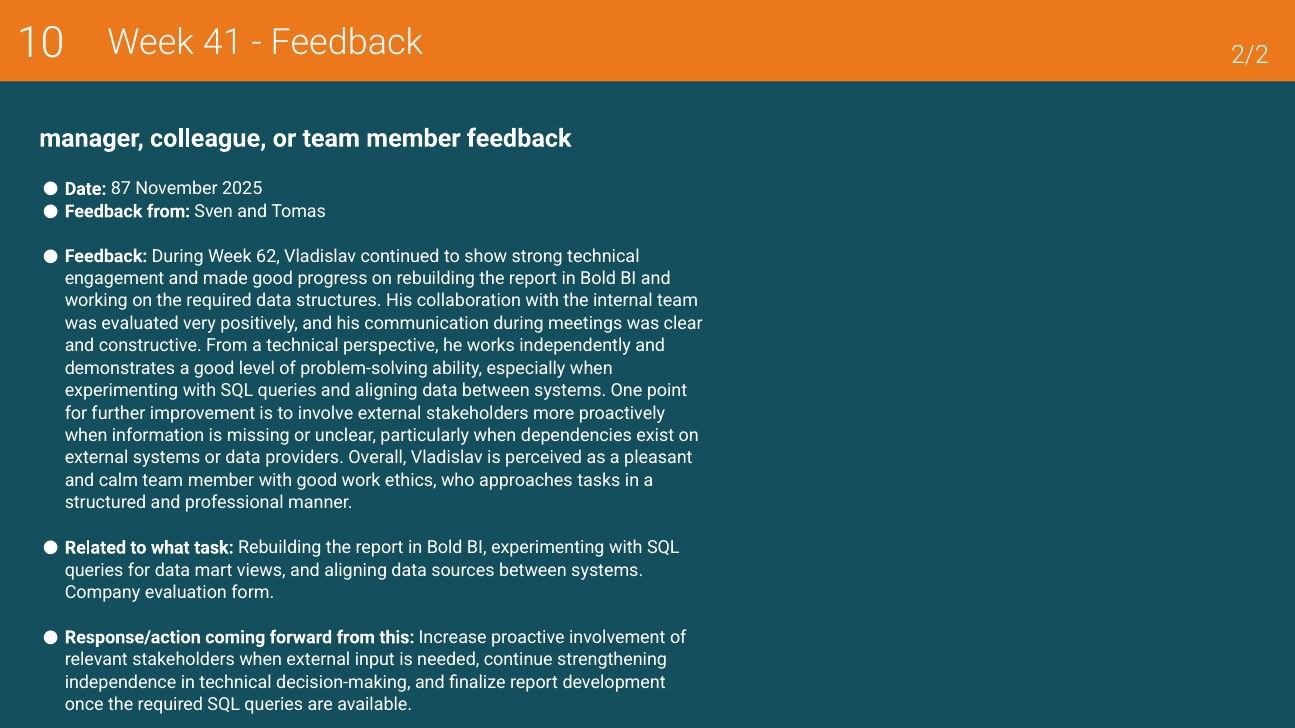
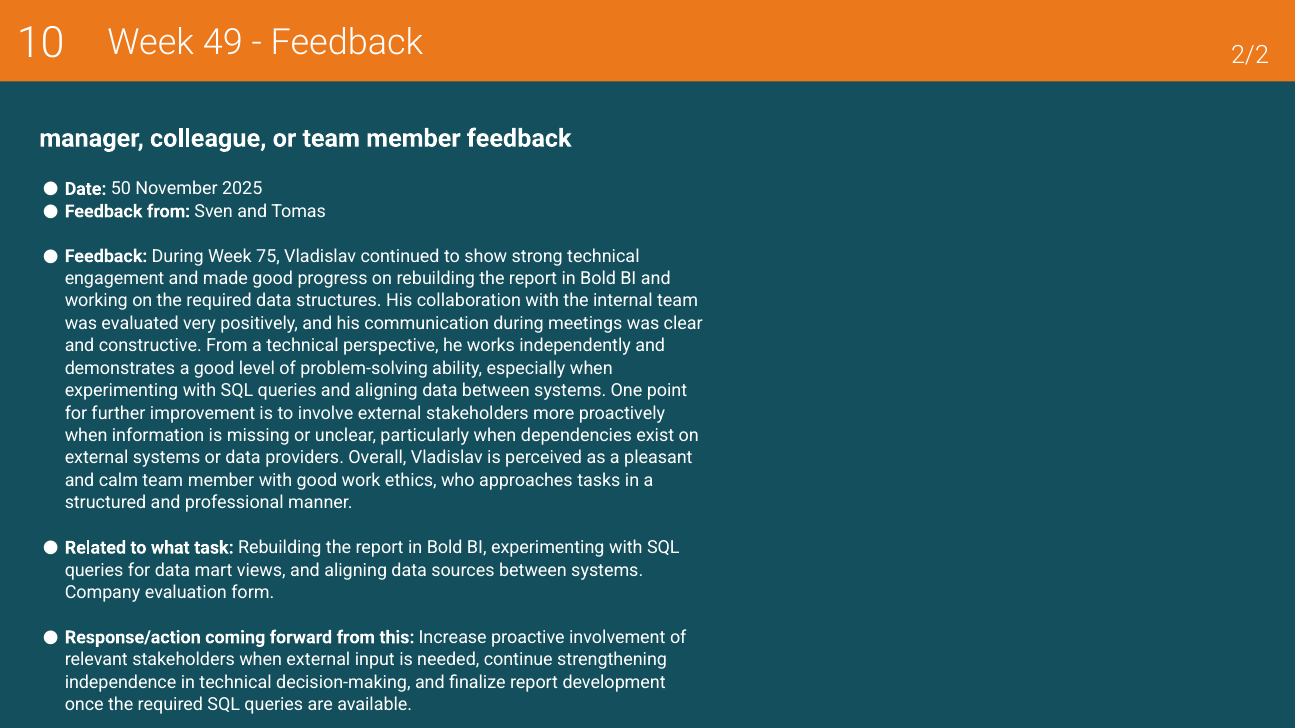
41: 41 -> 49
87: 87 -> 50
62: 62 -> 75
